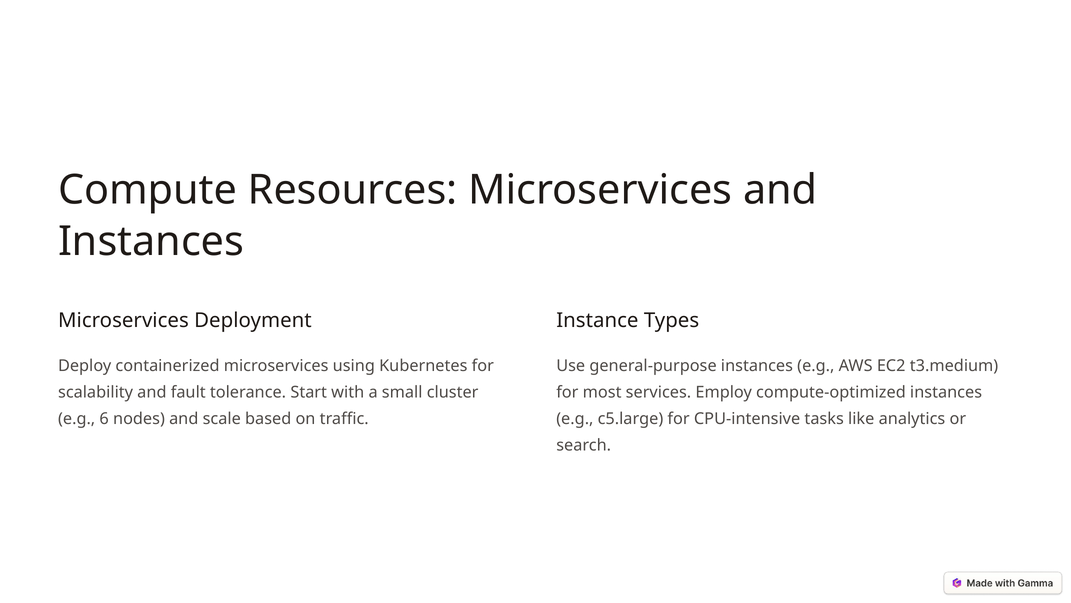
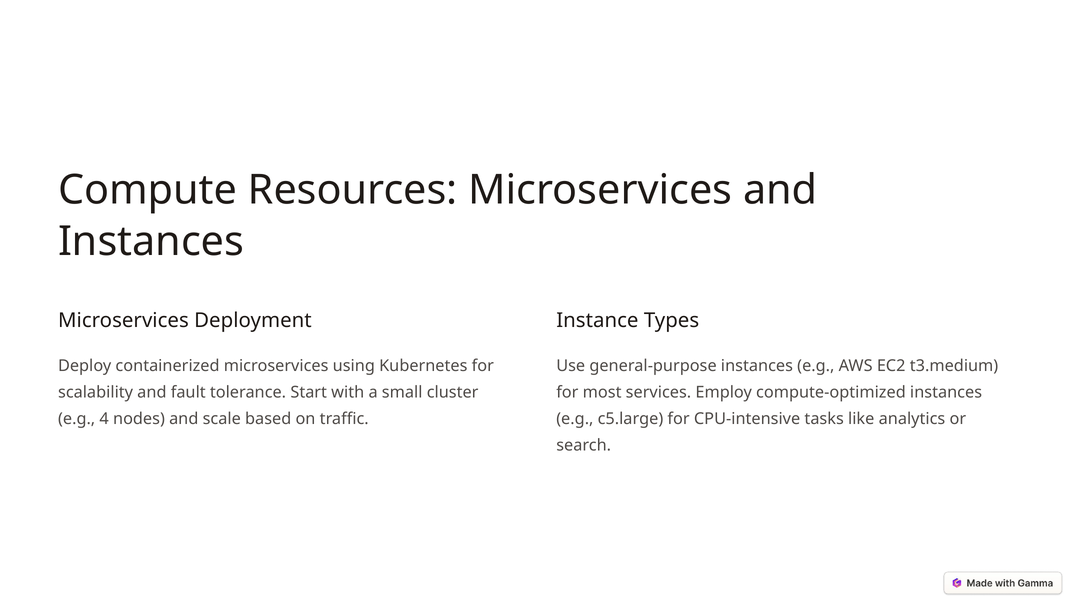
6: 6 -> 4
